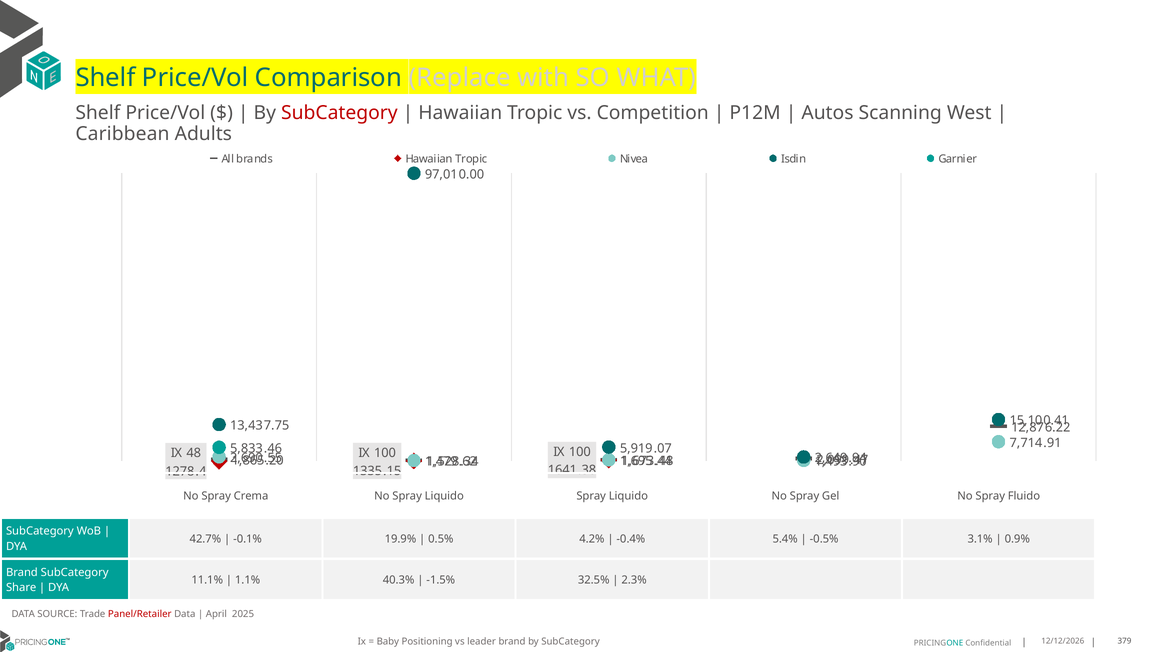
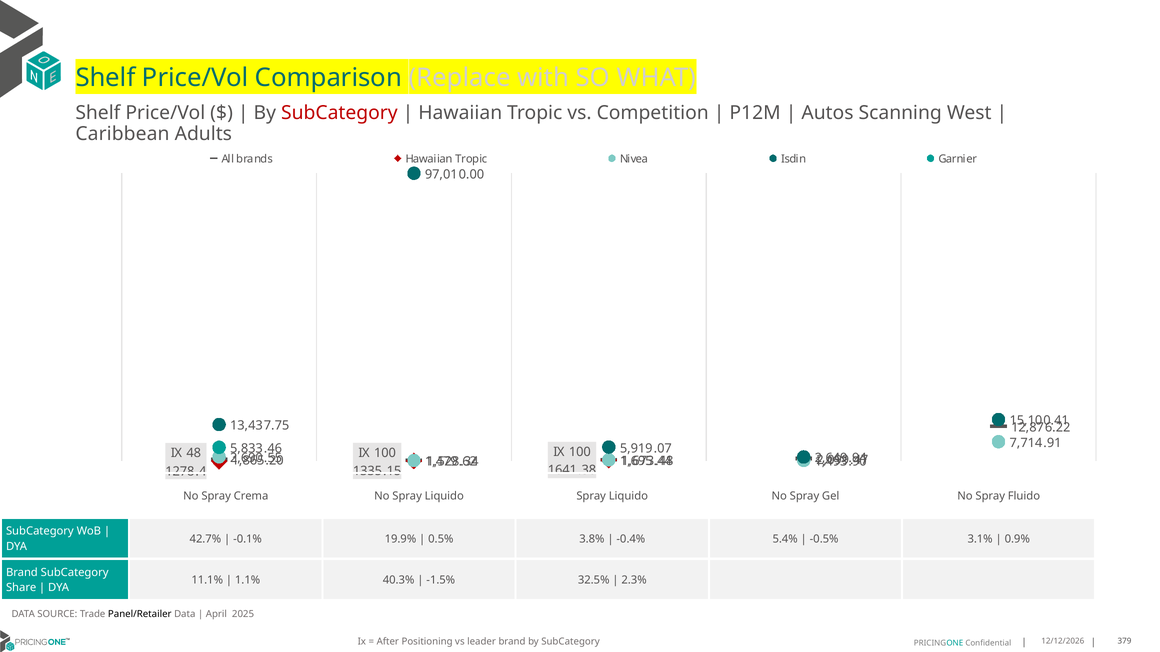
4.2%: 4.2% -> 3.8%
Panel/Retailer colour: red -> black
Baby: Baby -> After
